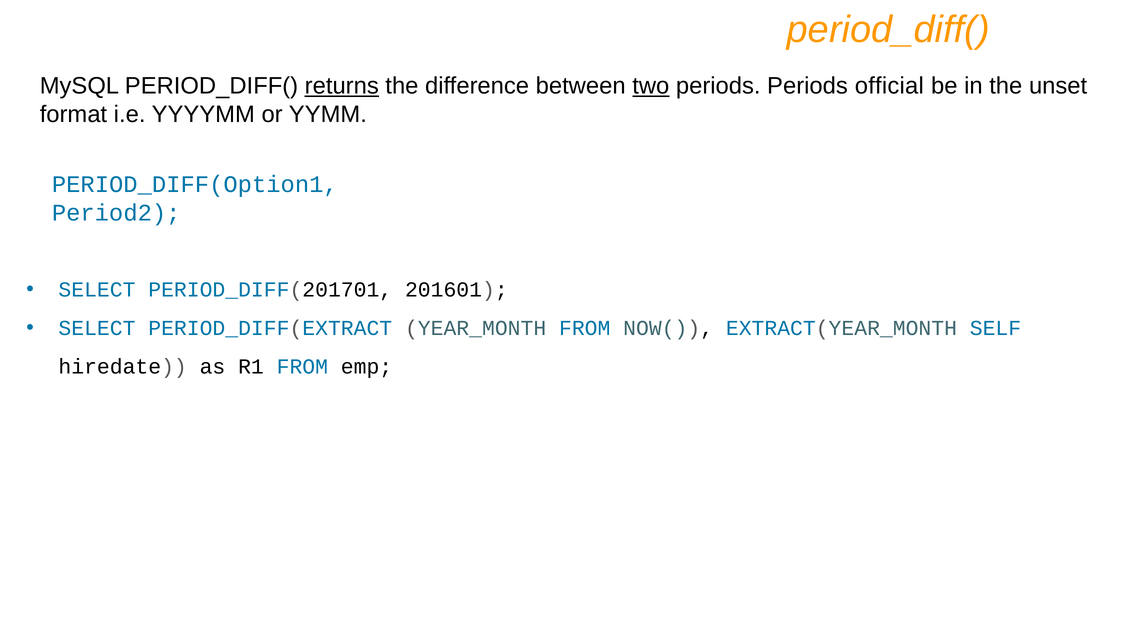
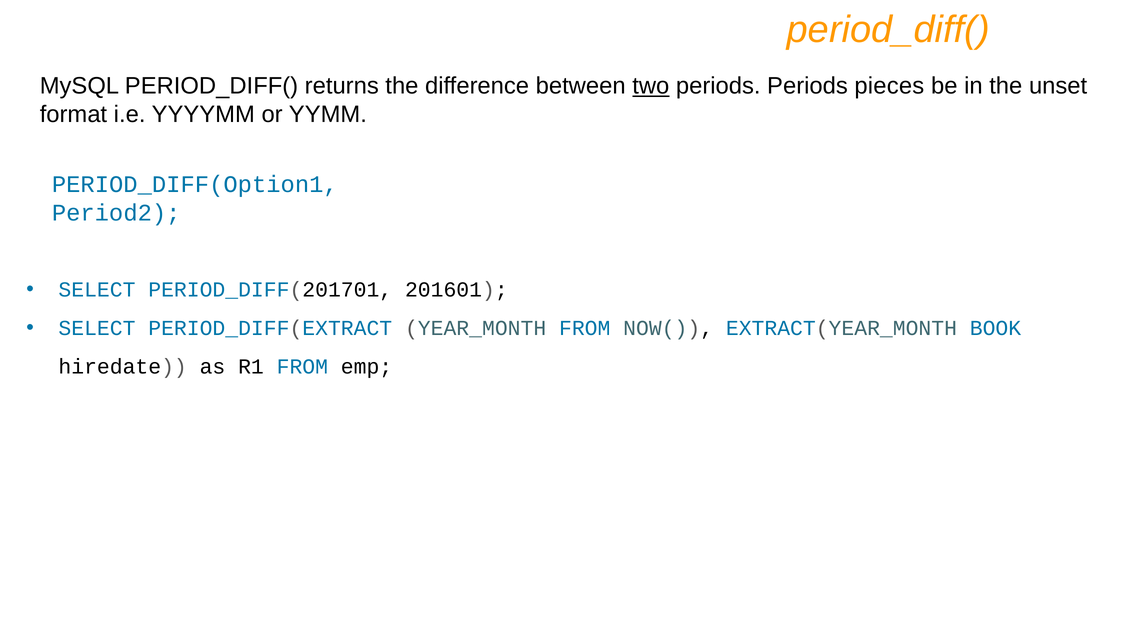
returns underline: present -> none
official: official -> pieces
SELF: SELF -> BOOK
